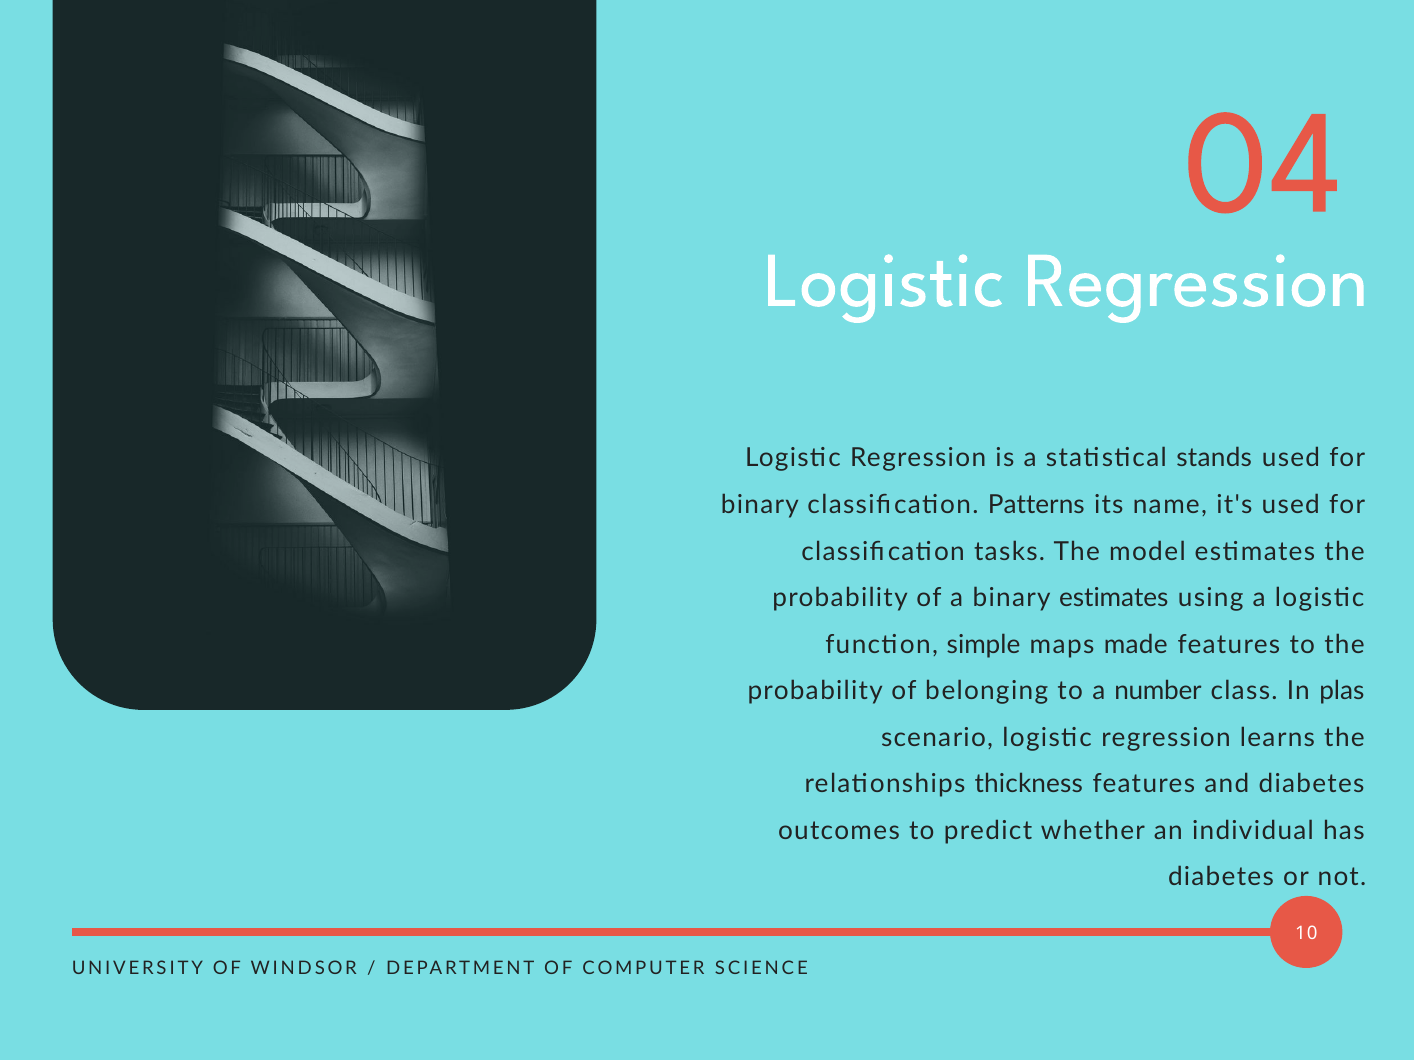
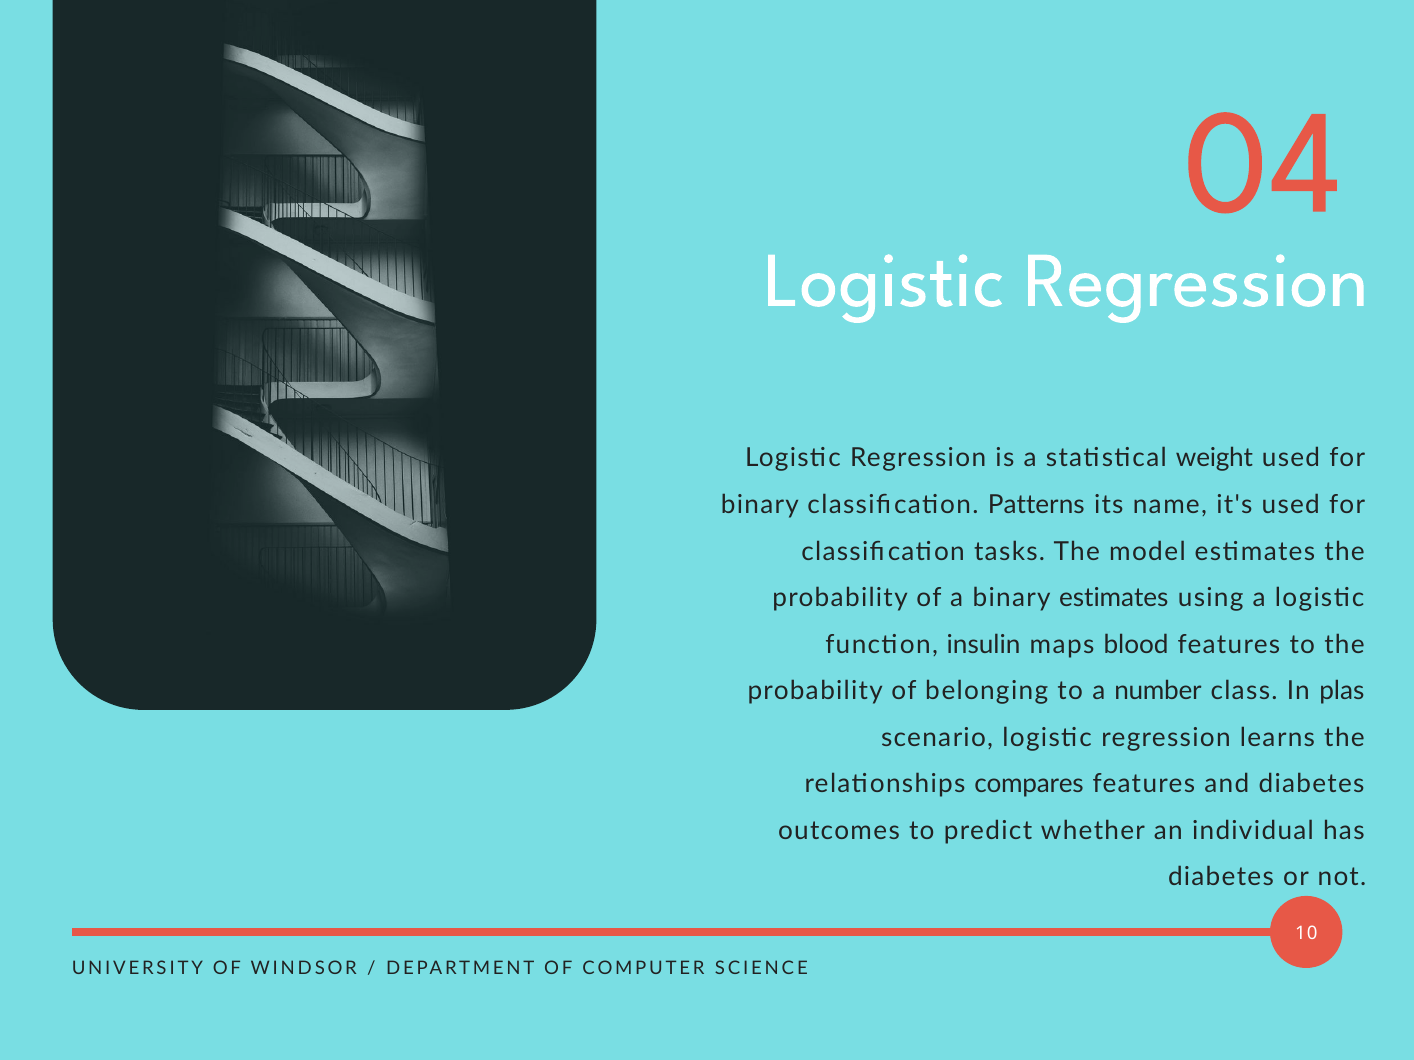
stands: stands -> weight
simple: simple -> insulin
made: made -> blood
thickness: thickness -> compares
